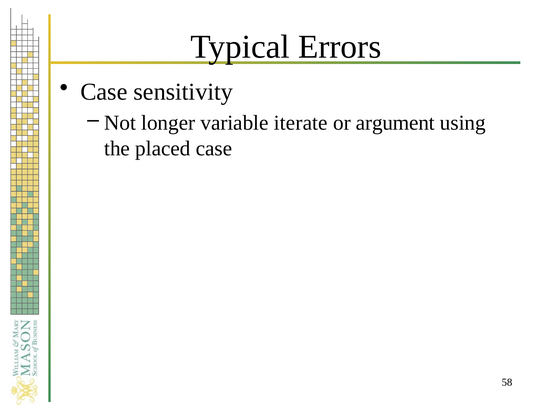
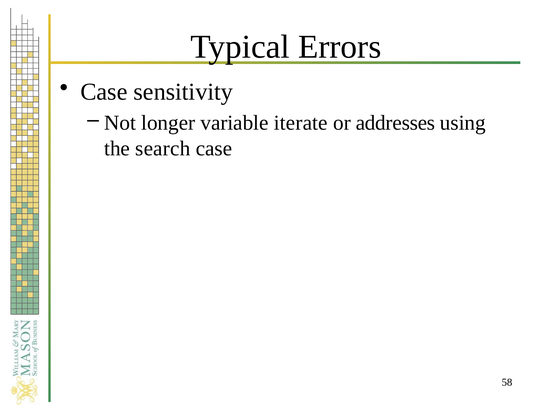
argument: argument -> addresses
placed: placed -> search
